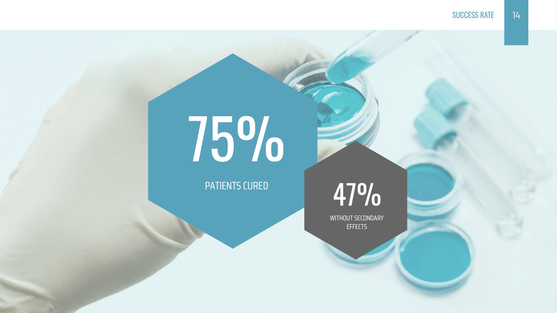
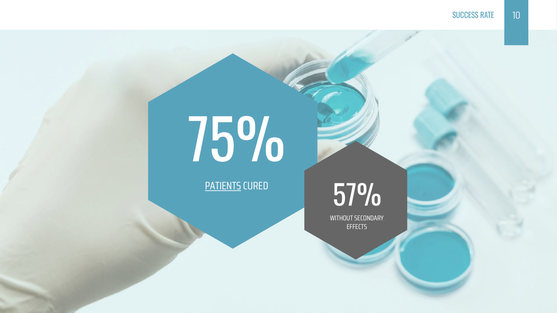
14: 14 -> 10
PATIENTS underline: none -> present
47%: 47% -> 57%
